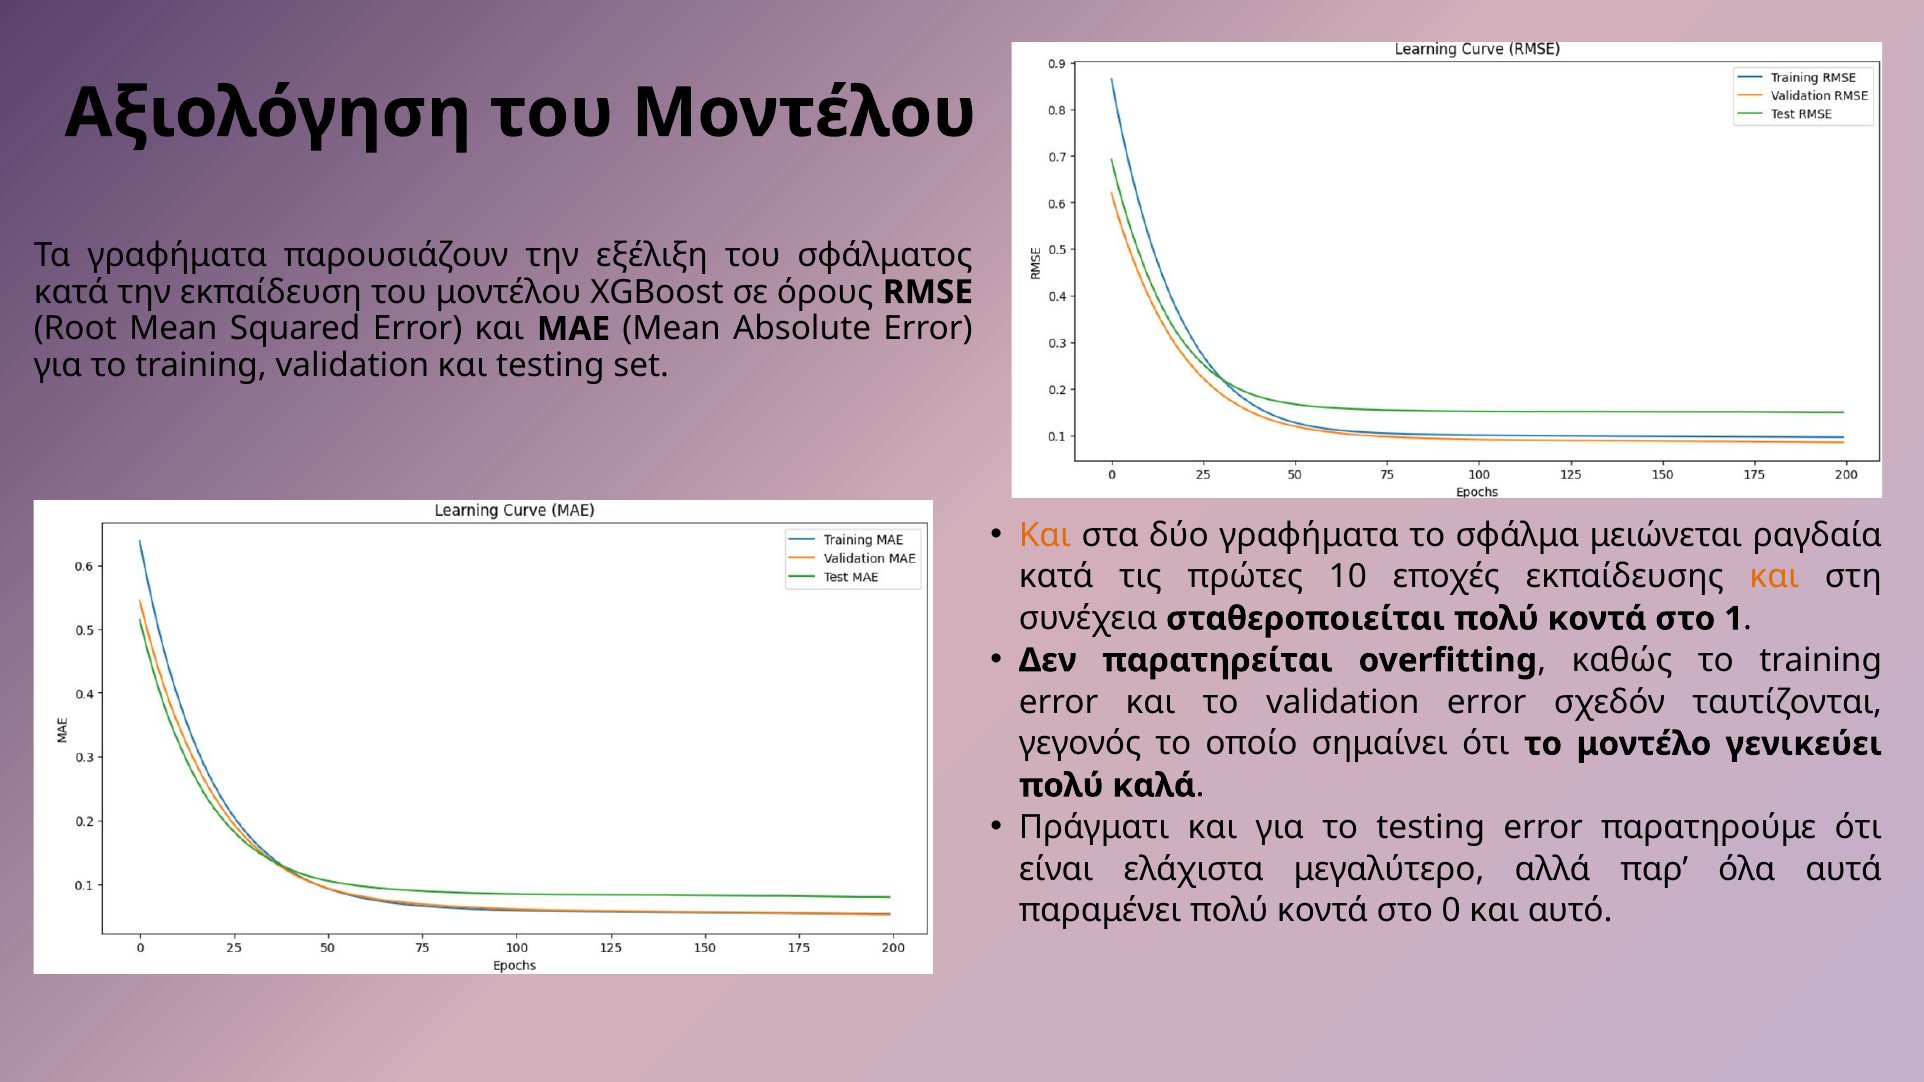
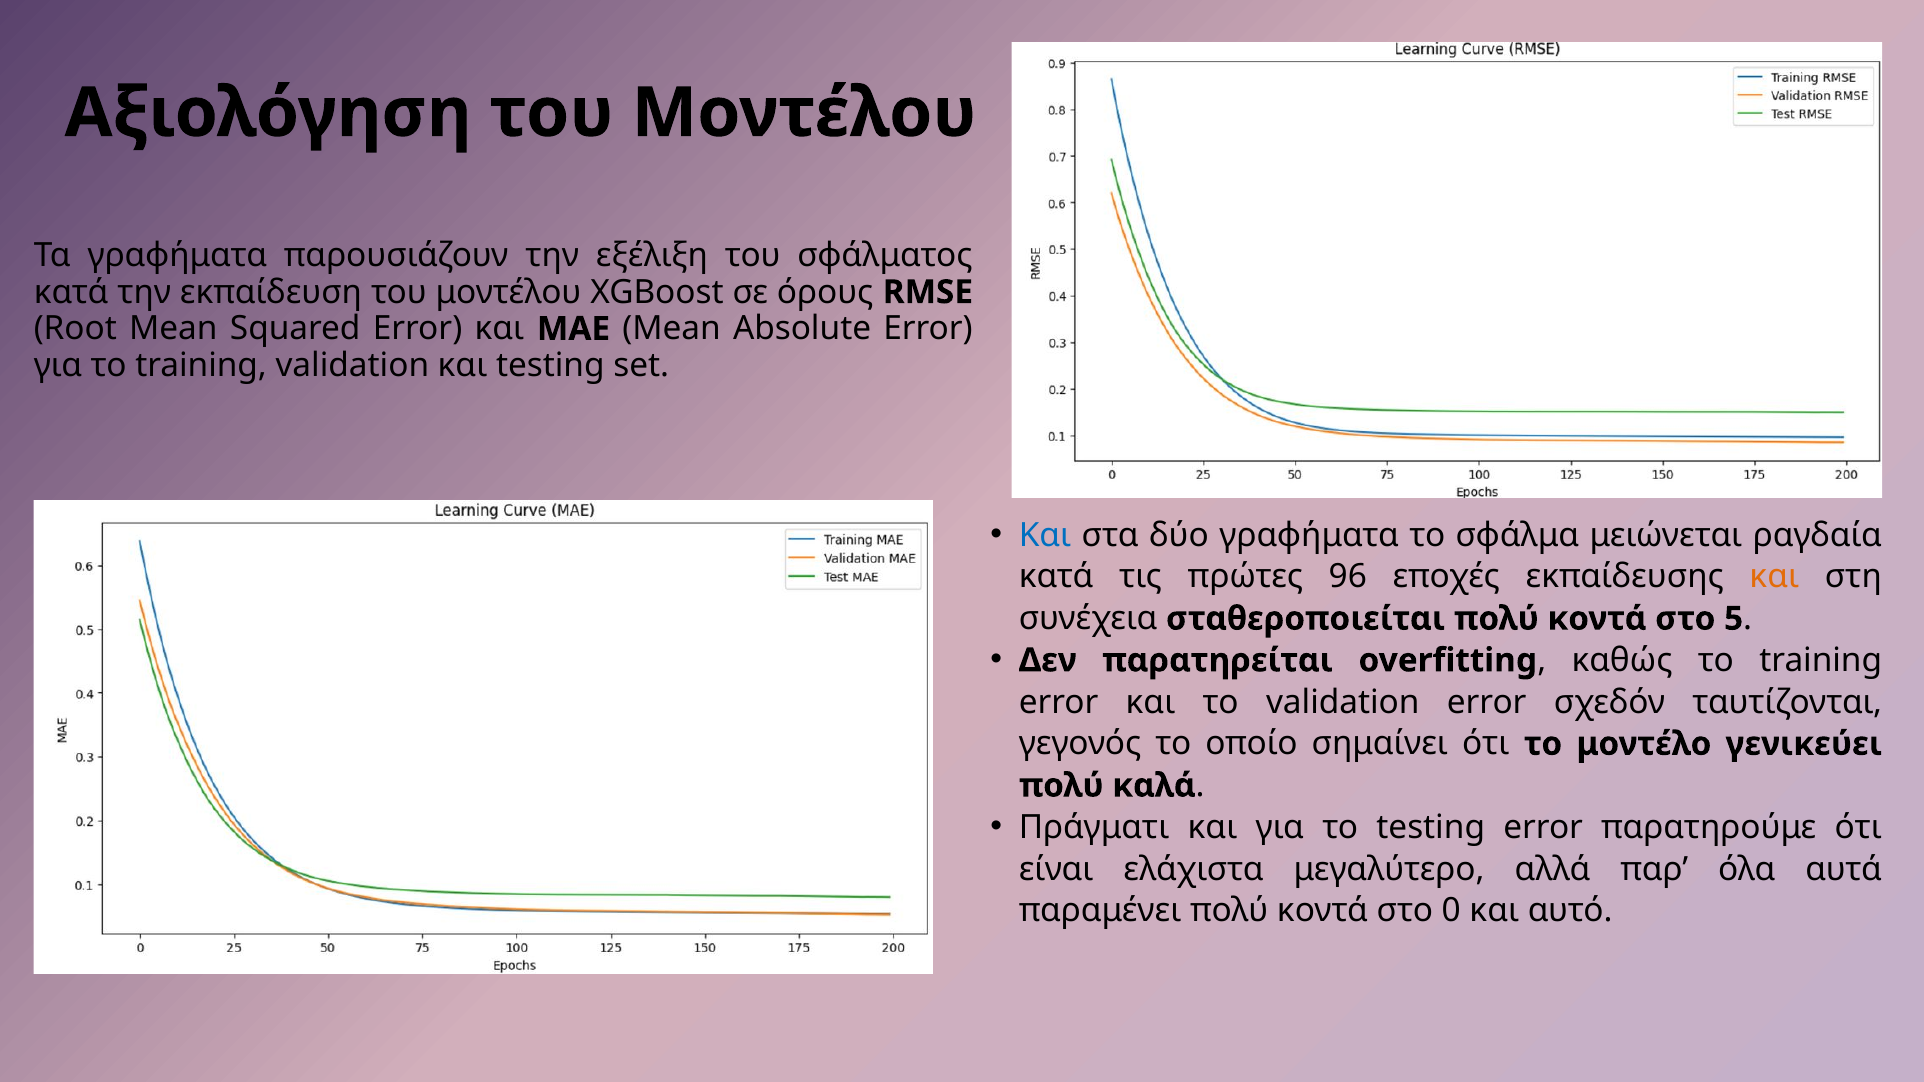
Και at (1045, 535) colour: orange -> blue
10: 10 -> 96
1: 1 -> 5
